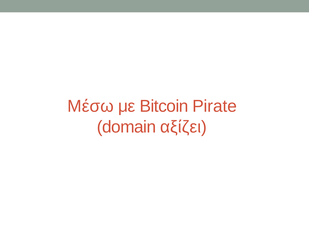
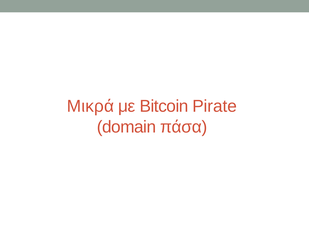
Μέσω: Μέσω -> Μικρά
αξίζει: αξίζει -> πάσα
